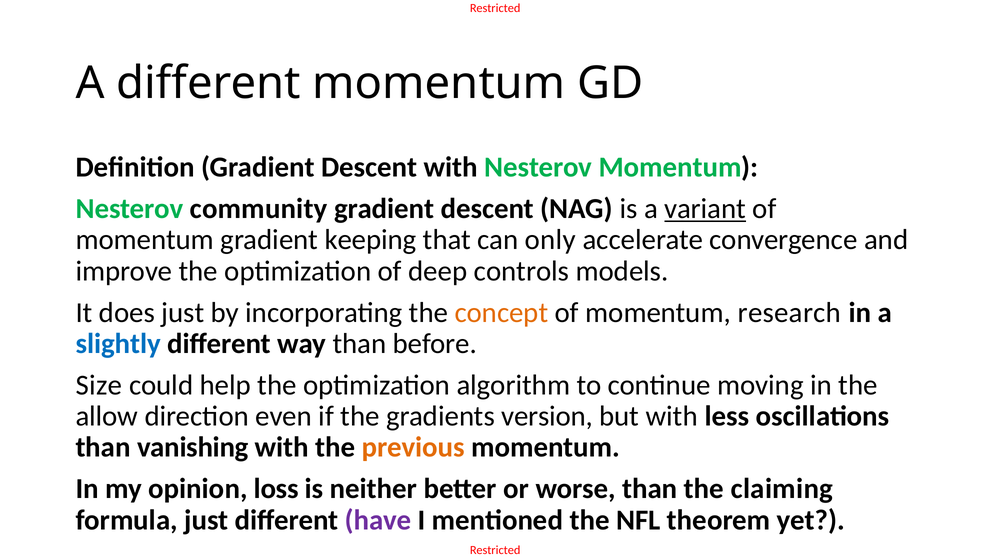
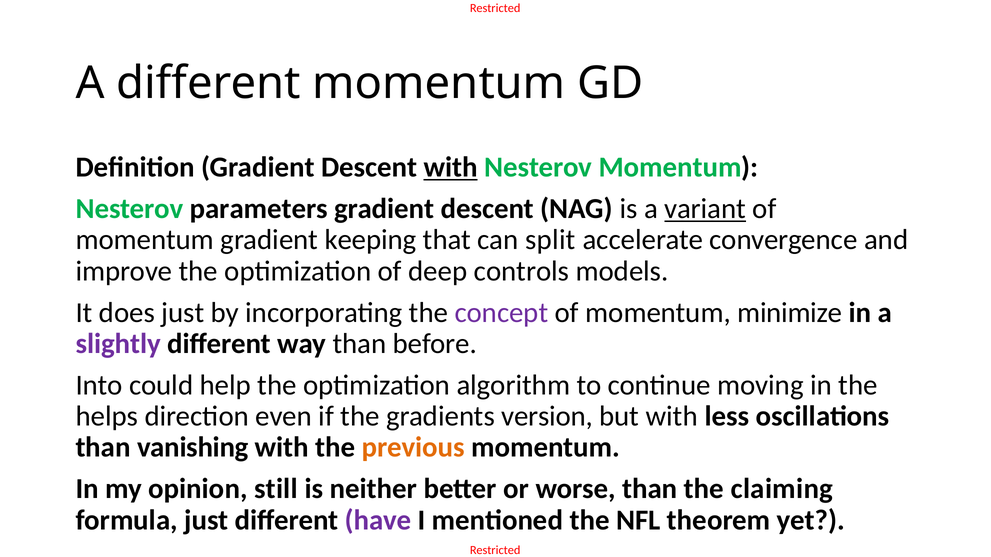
with at (451, 167) underline: none -> present
community: community -> parameters
only: only -> split
concept colour: orange -> purple
research: research -> minimize
slightly colour: blue -> purple
Size: Size -> Into
allow: allow -> helps
loss: loss -> still
